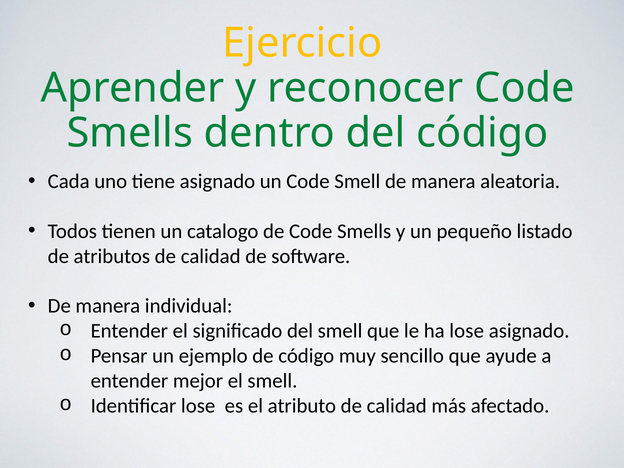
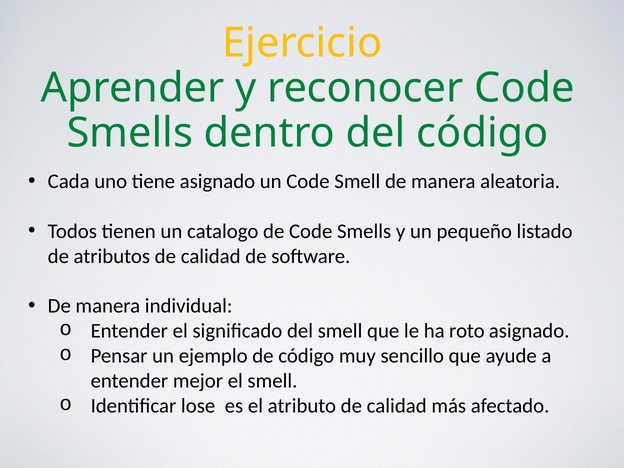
ha lose: lose -> roto
